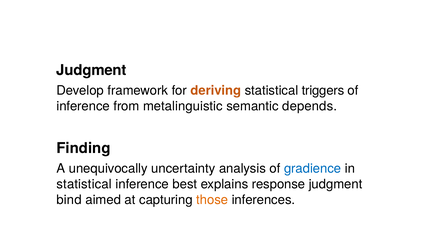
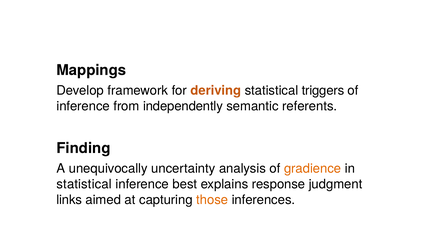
Judgment at (91, 70): Judgment -> Mappings
metalinguistic: metalinguistic -> independently
depends: depends -> referents
gradience colour: blue -> orange
bind: bind -> links
